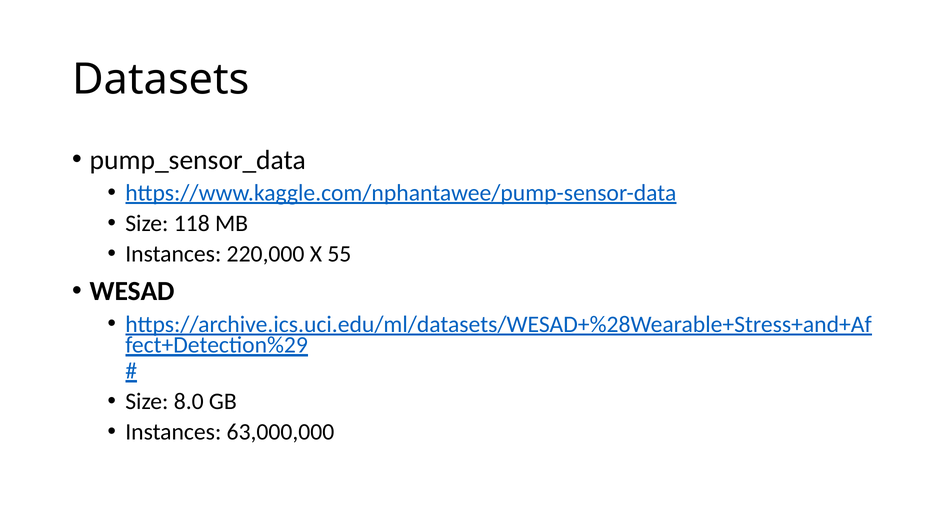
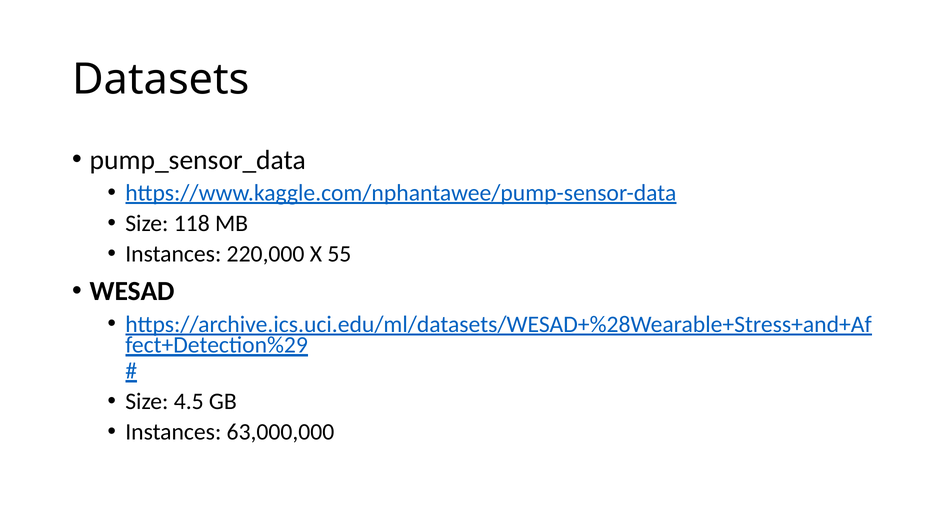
8.0: 8.0 -> 4.5
